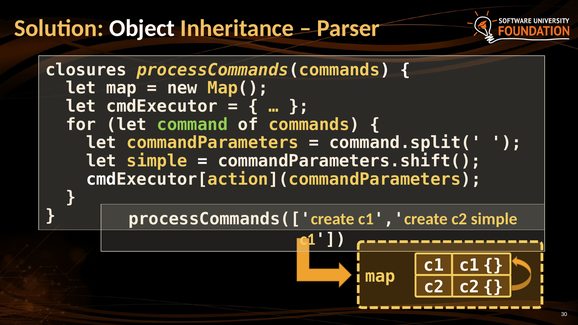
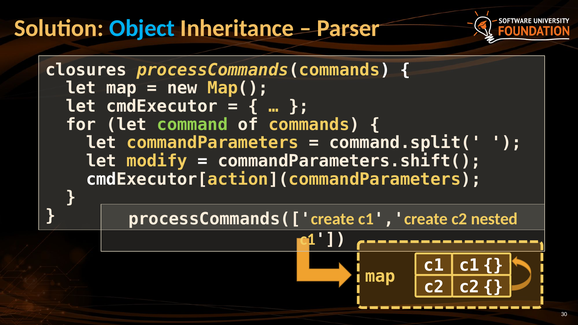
Object colour: white -> light blue
let simple: simple -> modify
c2 simple: simple -> nested
